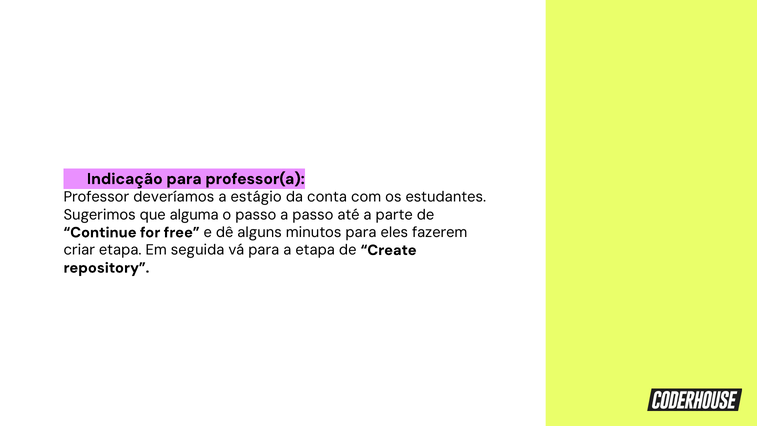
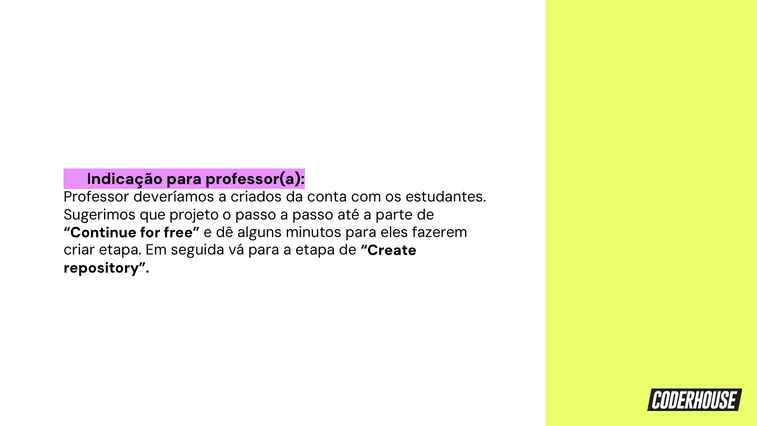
estágio: estágio -> criados
alguma: alguma -> projeto
